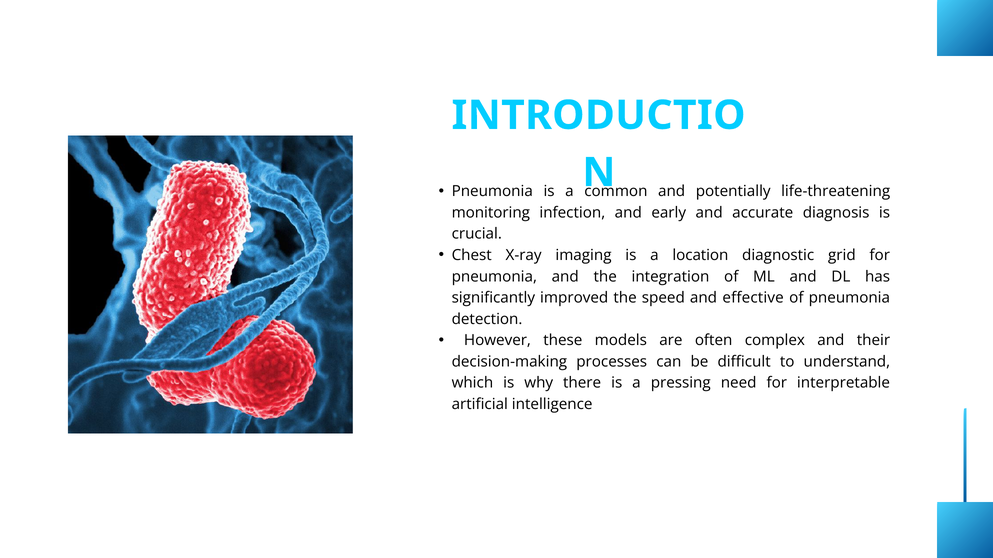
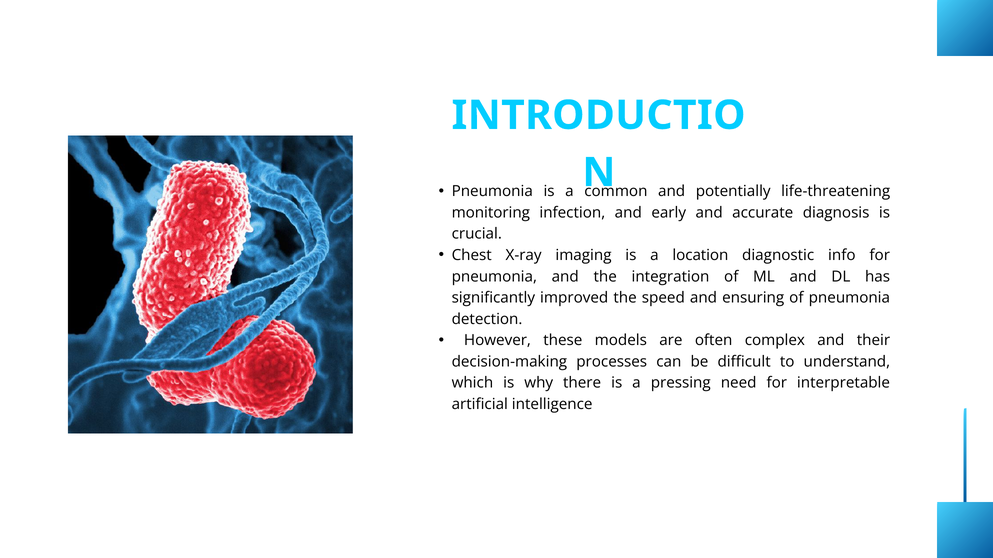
grid: grid -> info
effective: effective -> ensuring
